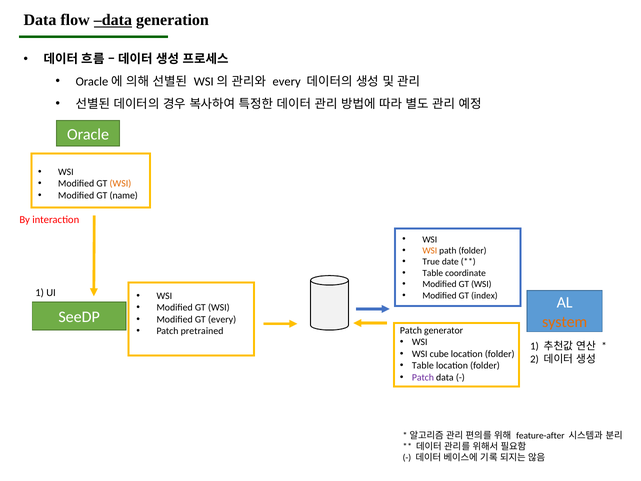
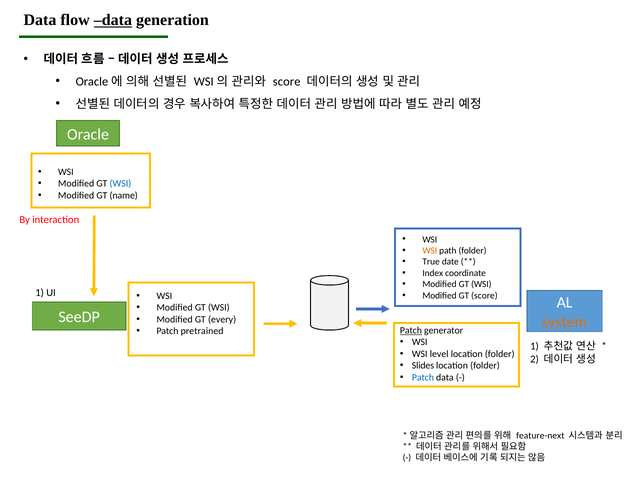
every at (287, 81): every -> score
WSI at (120, 184) colour: orange -> blue
Table at (433, 273): Table -> Index
GT index: index -> score
Patch at (411, 330) underline: none -> present
cube: cube -> level
Table at (423, 366): Table -> Slides
Patch at (423, 377) colour: purple -> blue
feature-after: feature-after -> feature-next
